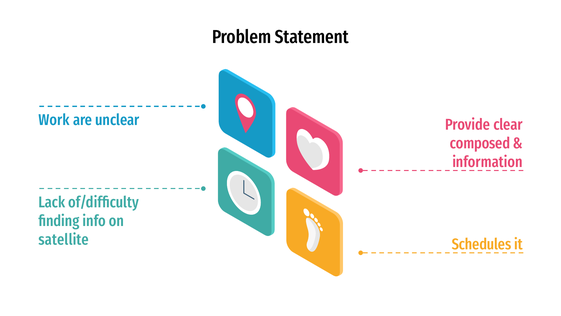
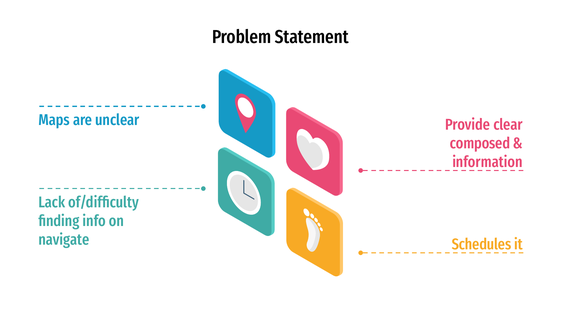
Work: Work -> Maps
satellite: satellite -> navigate
